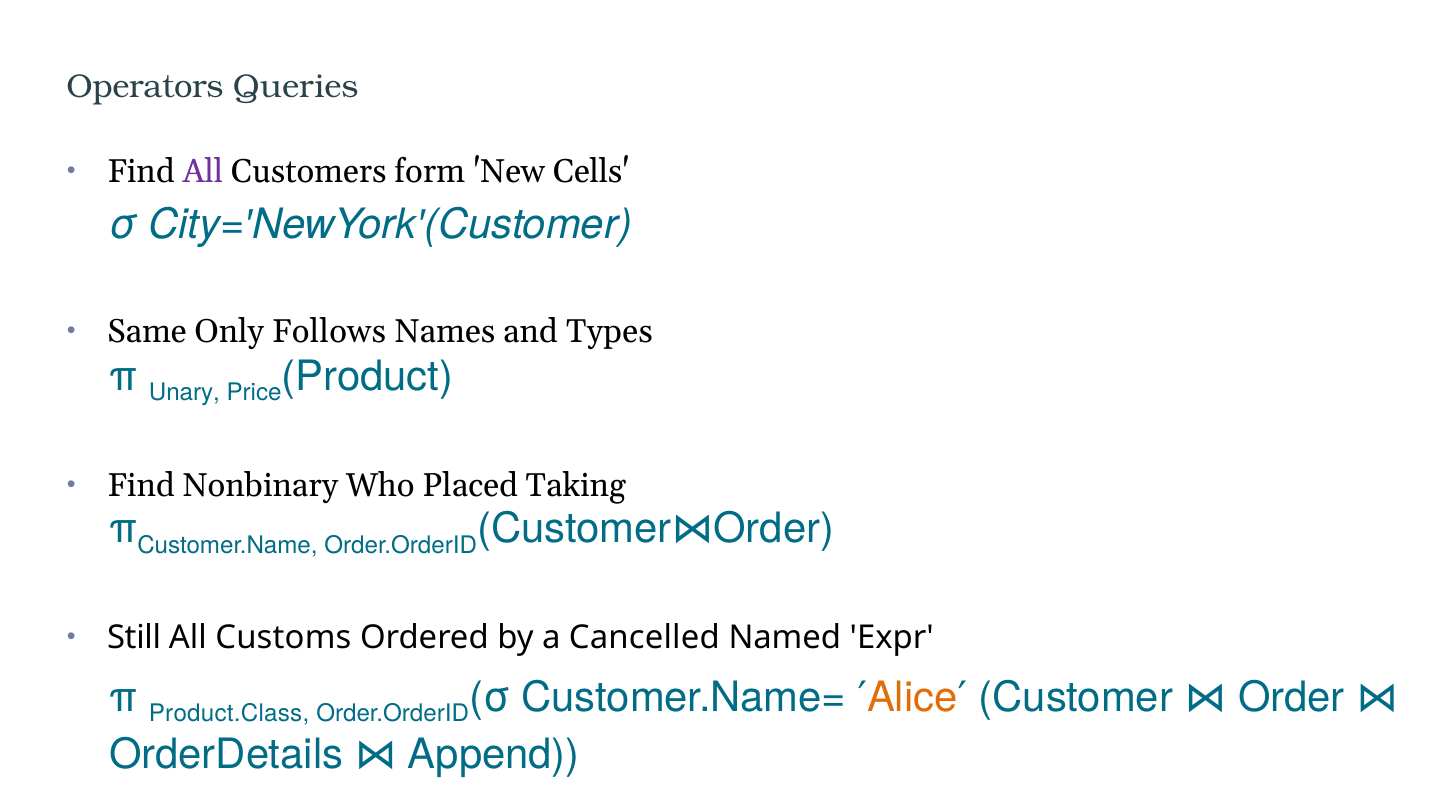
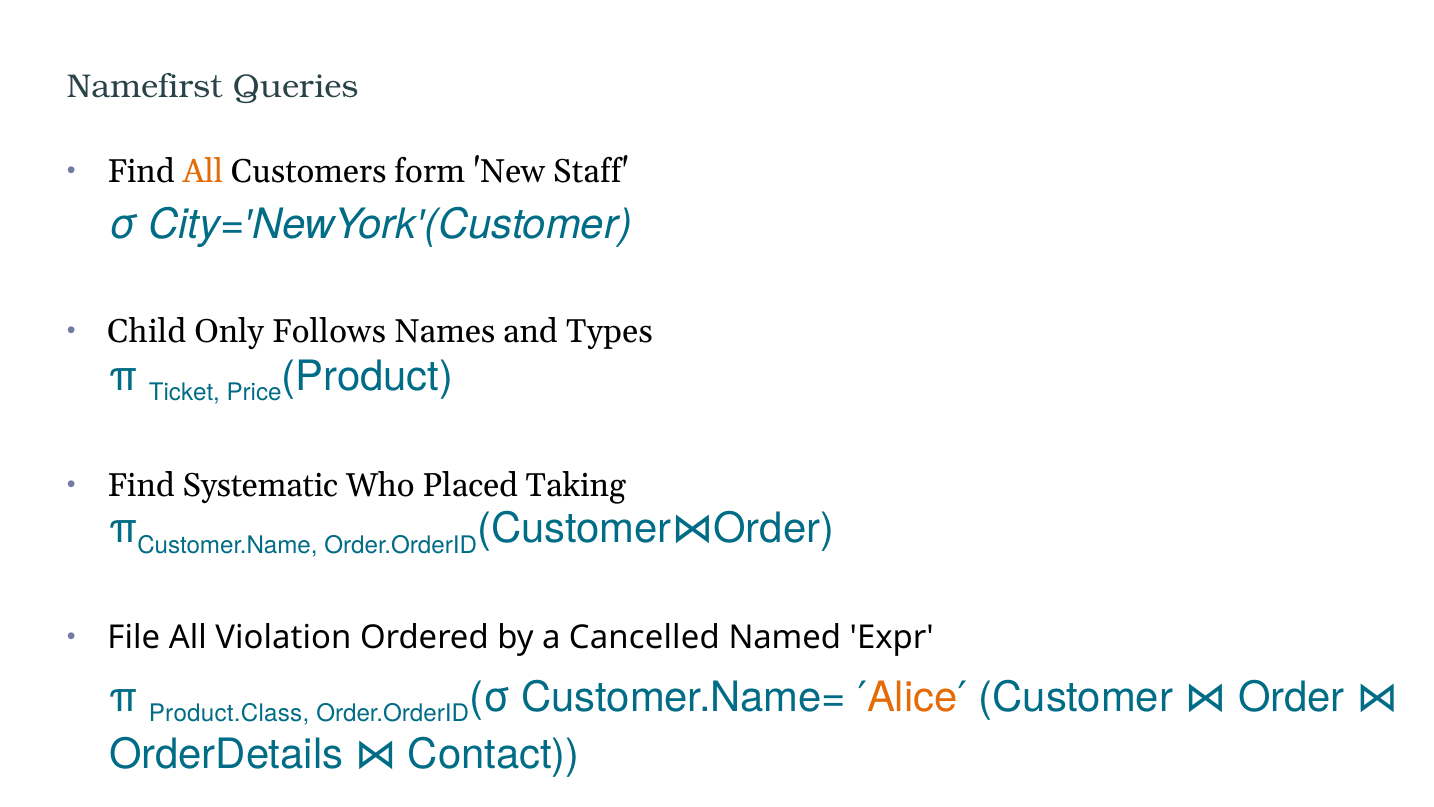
Operators: Operators -> Namefirst
All at (203, 172) colour: purple -> orange
Cells: Cells -> Staff
Same: Same -> Child
Unary: Unary -> Ticket
Nonbinary: Nonbinary -> Systematic
Still: Still -> File
Customs: Customs -> Violation
Append: Append -> Contact
